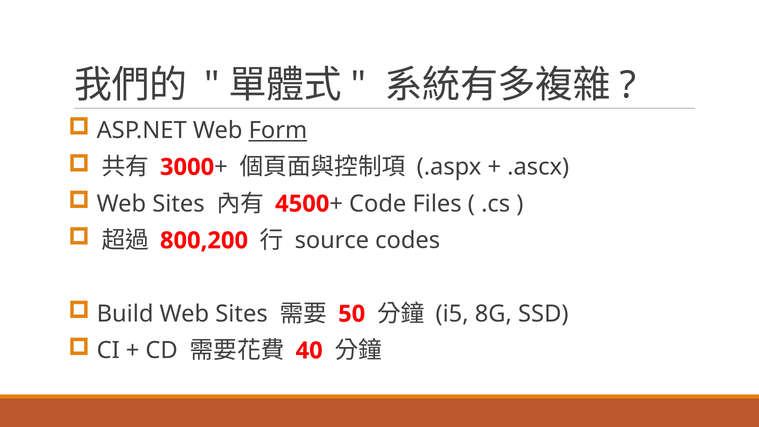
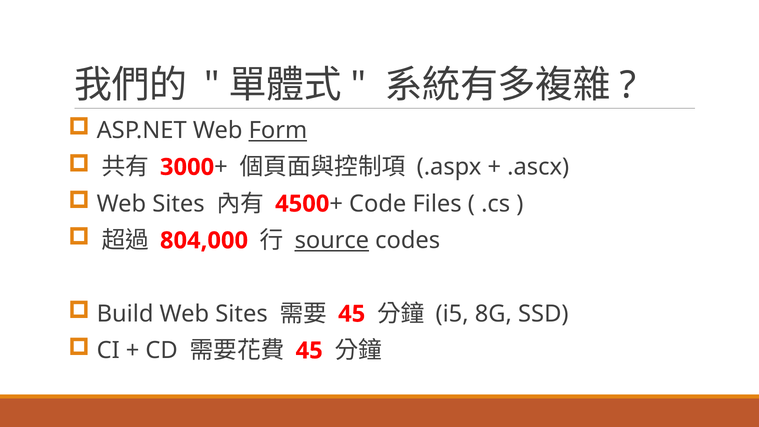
800,200: 800,200 -> 804,000
source underline: none -> present
50 at (352, 314): 50 -> 45
40 at (309, 351): 40 -> 45
